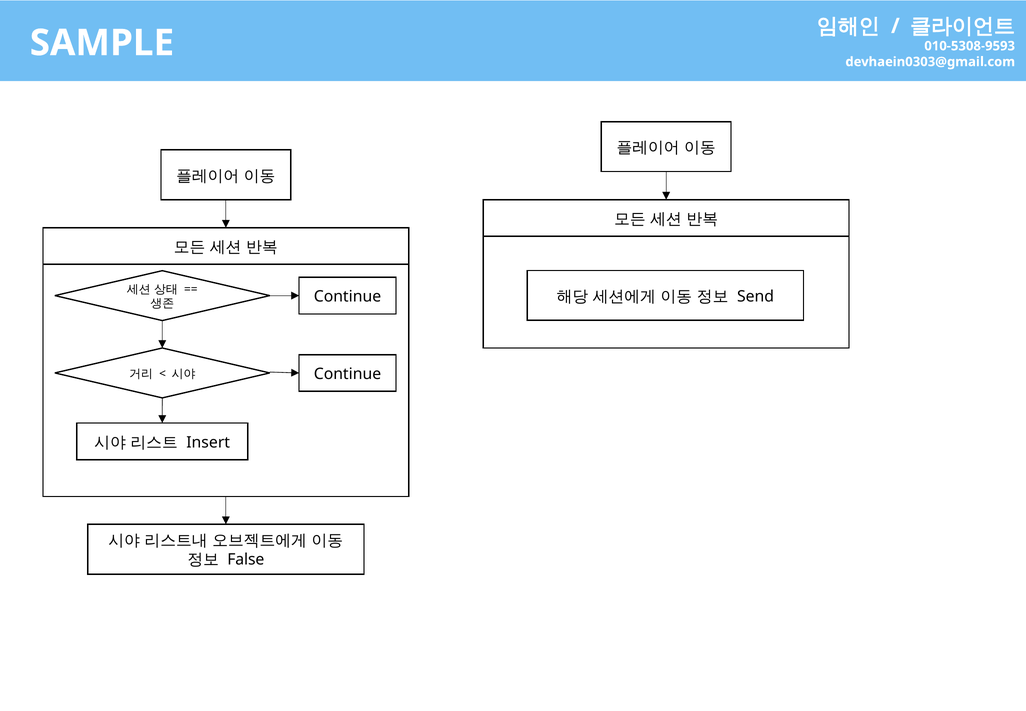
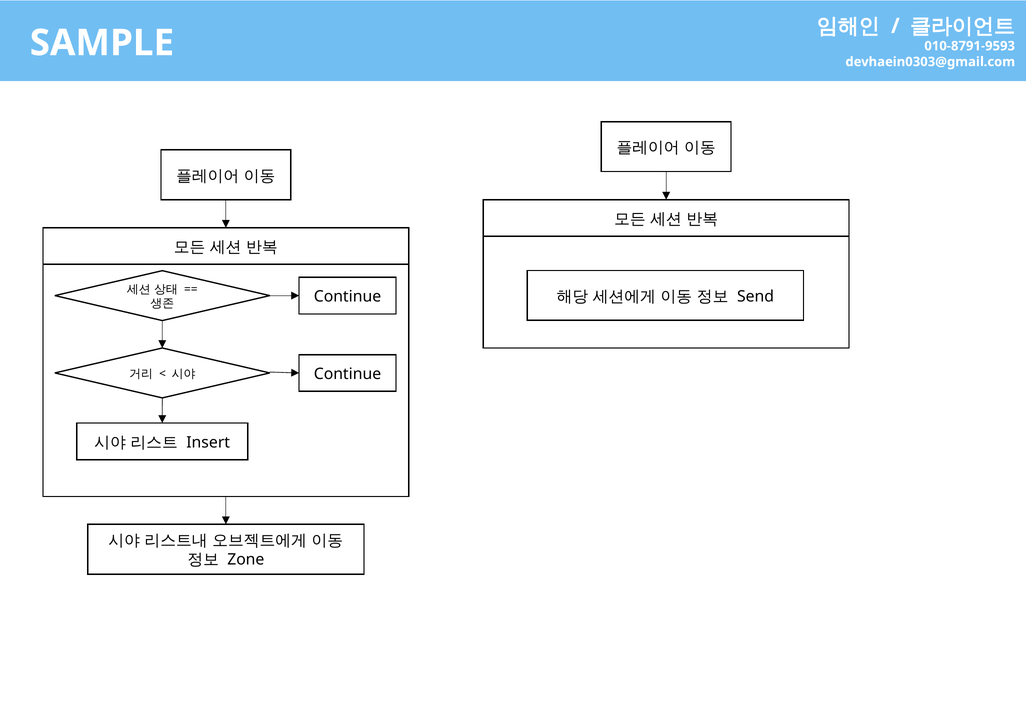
010-5308-9593: 010-5308-9593 -> 010-8791-9593
False: False -> Zone
